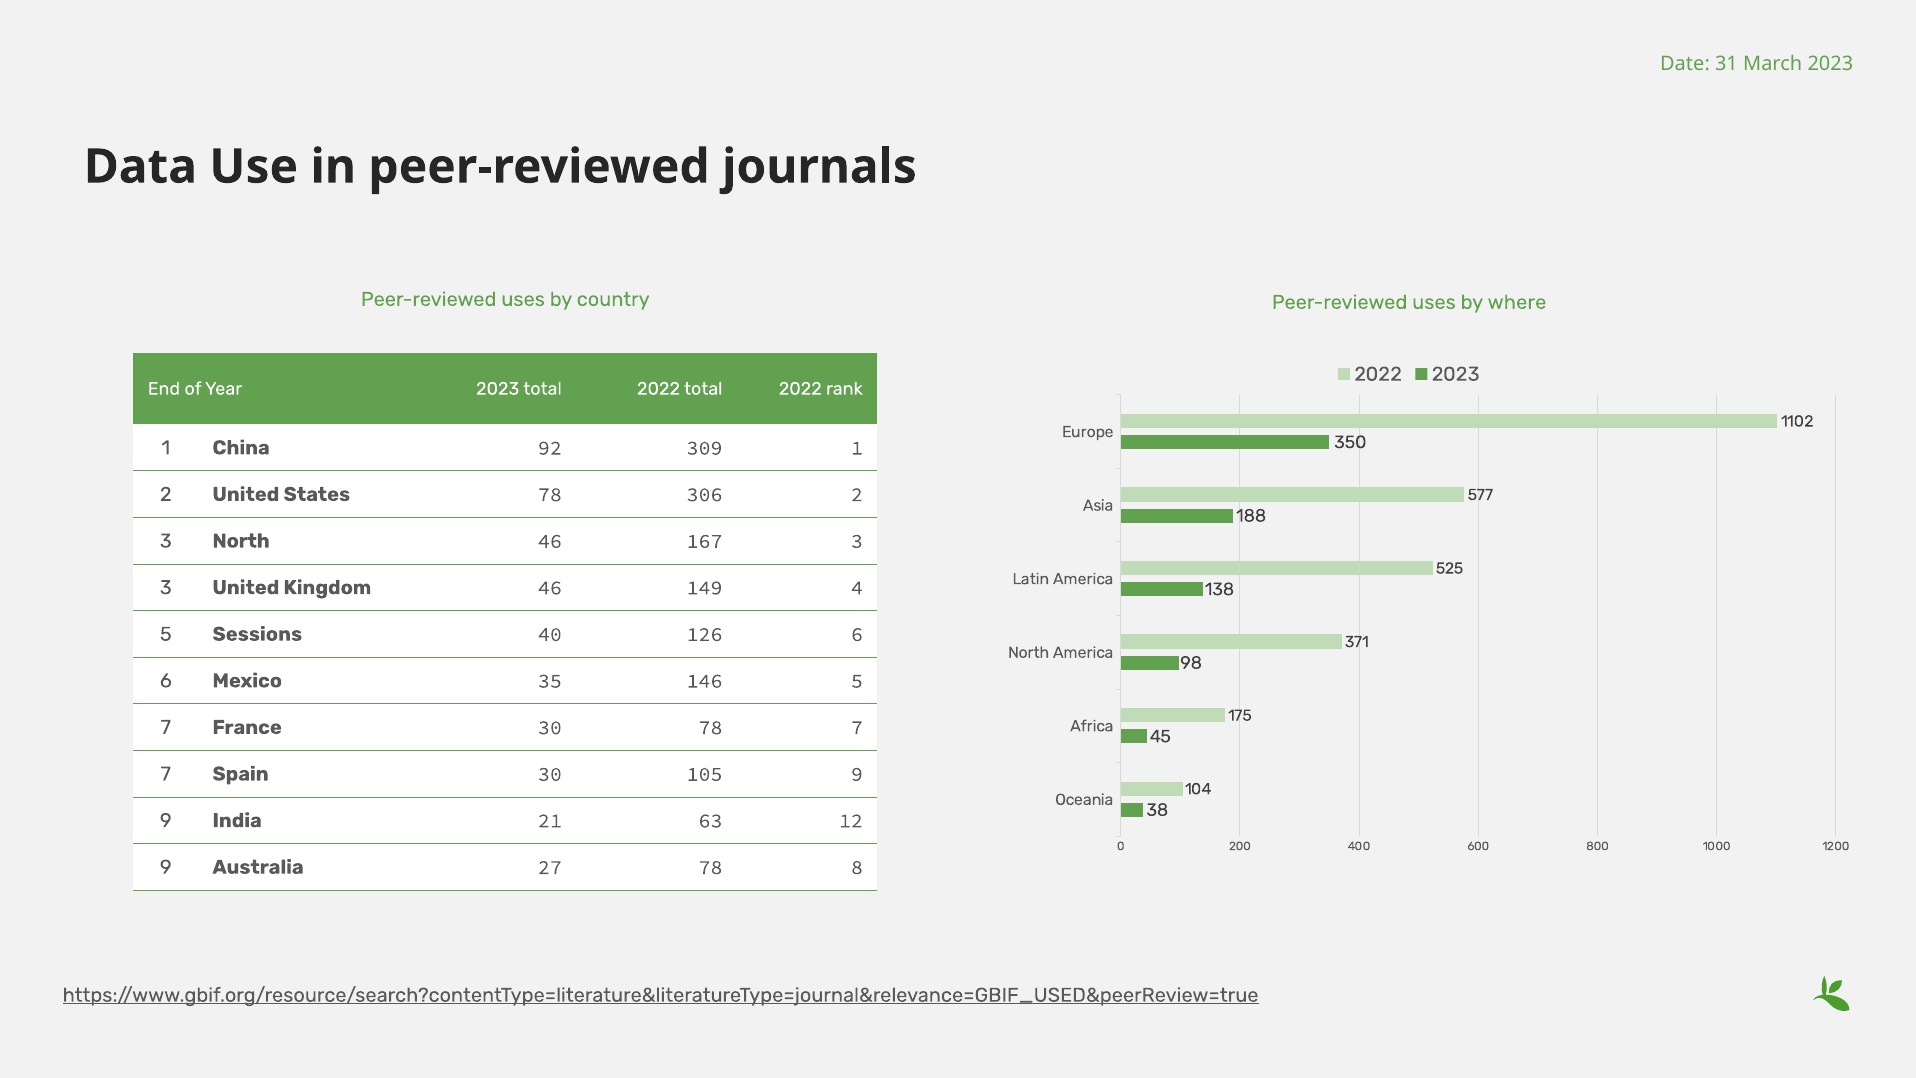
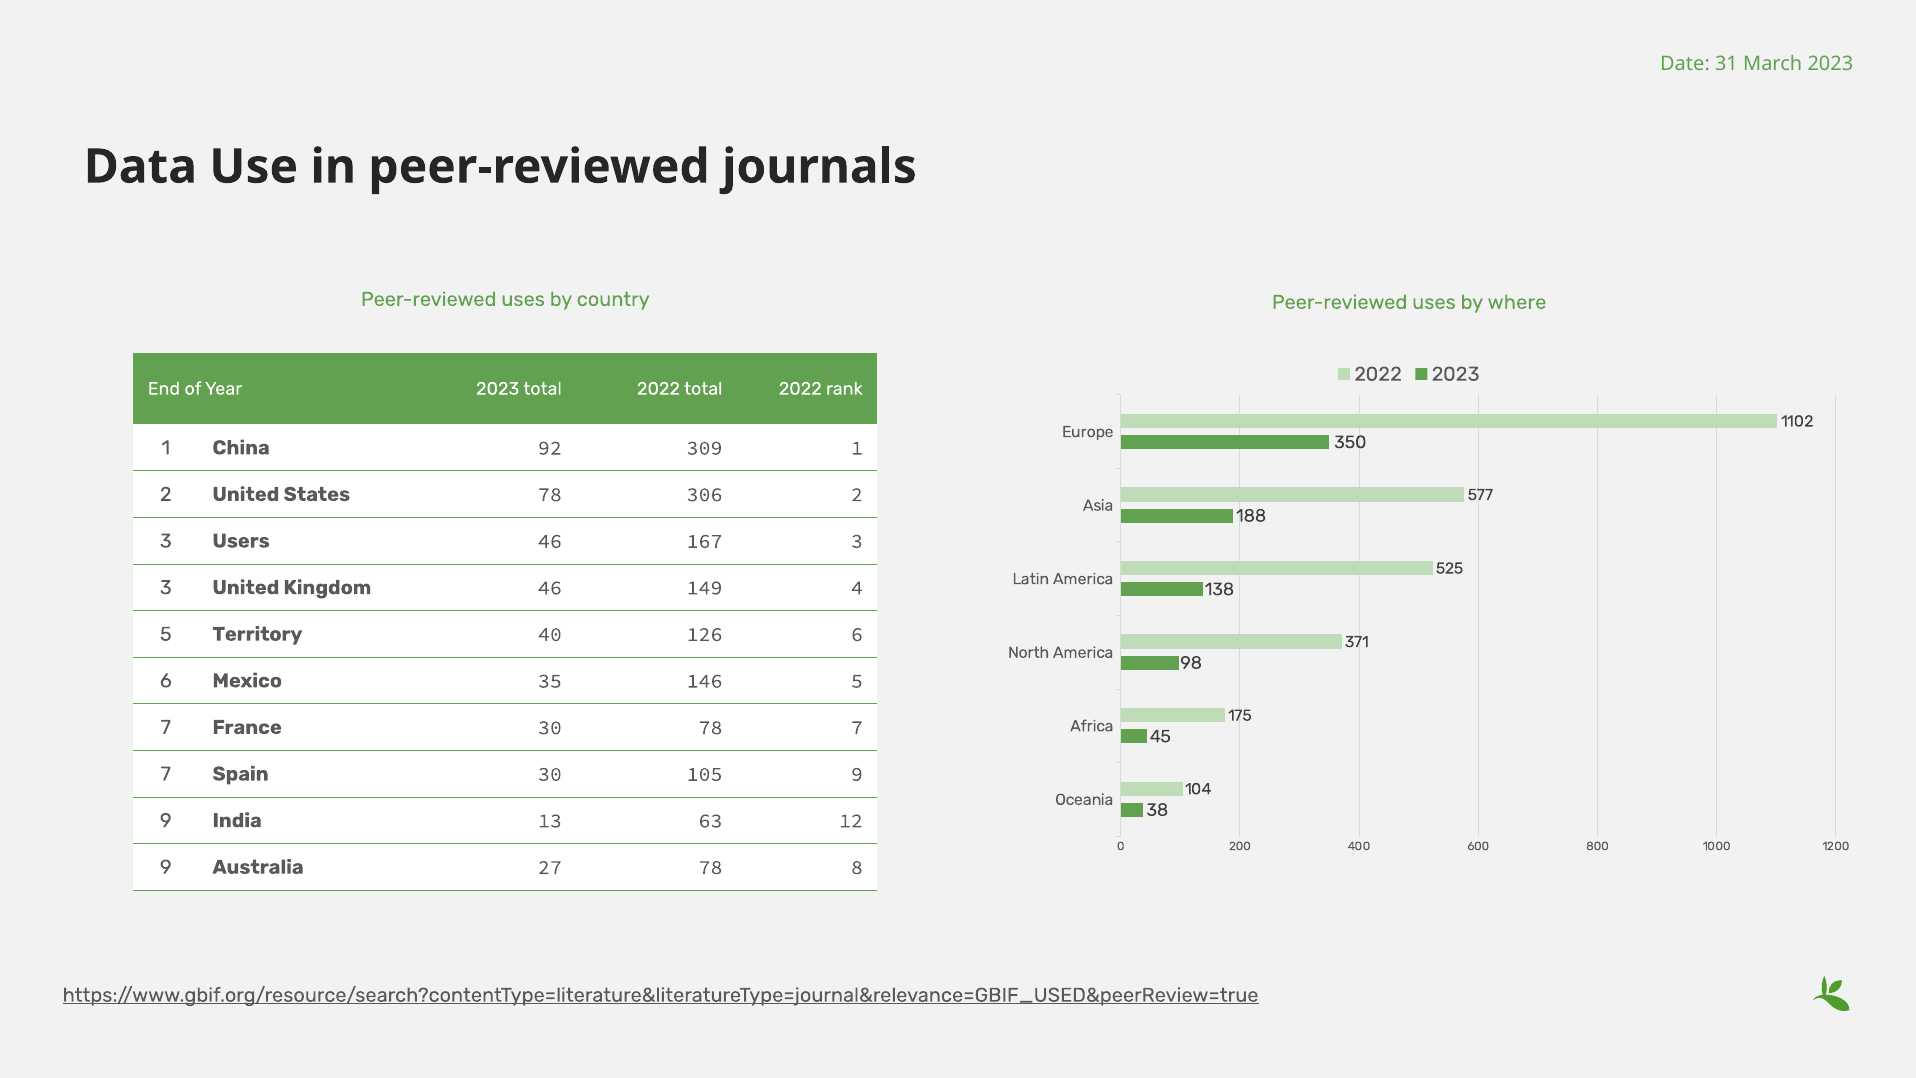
3 North: North -> Users
Sessions: Sessions -> Territory
21: 21 -> 13
